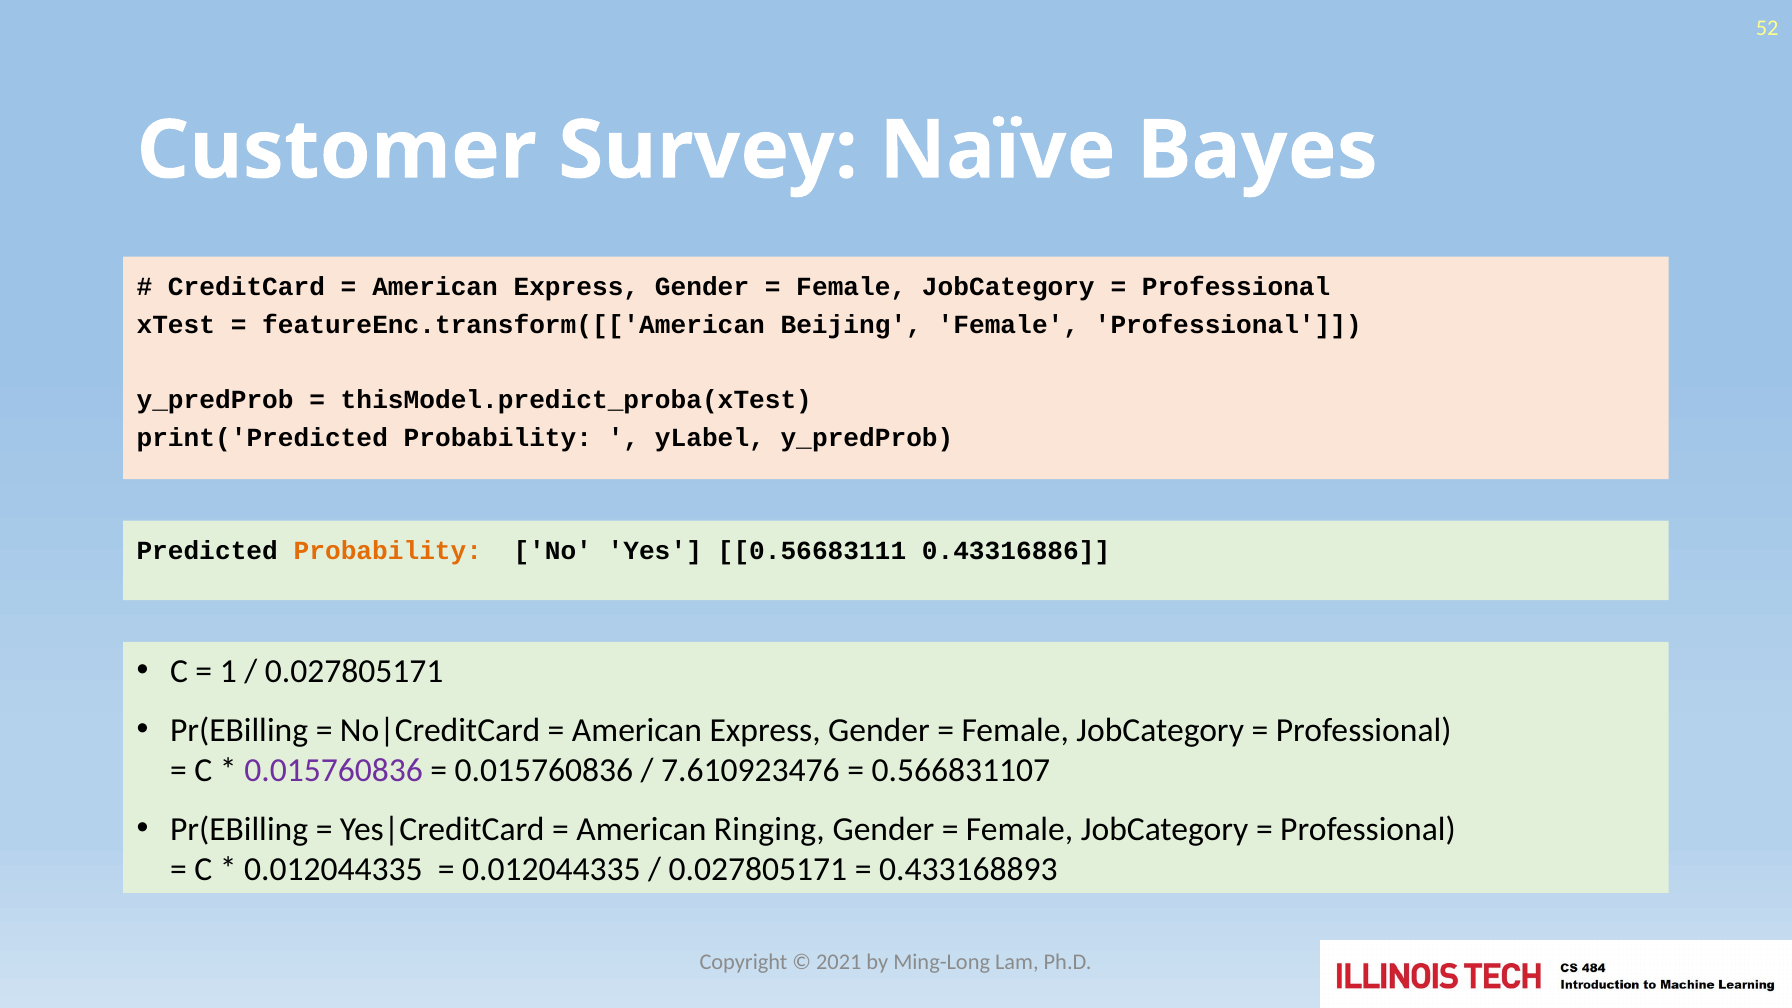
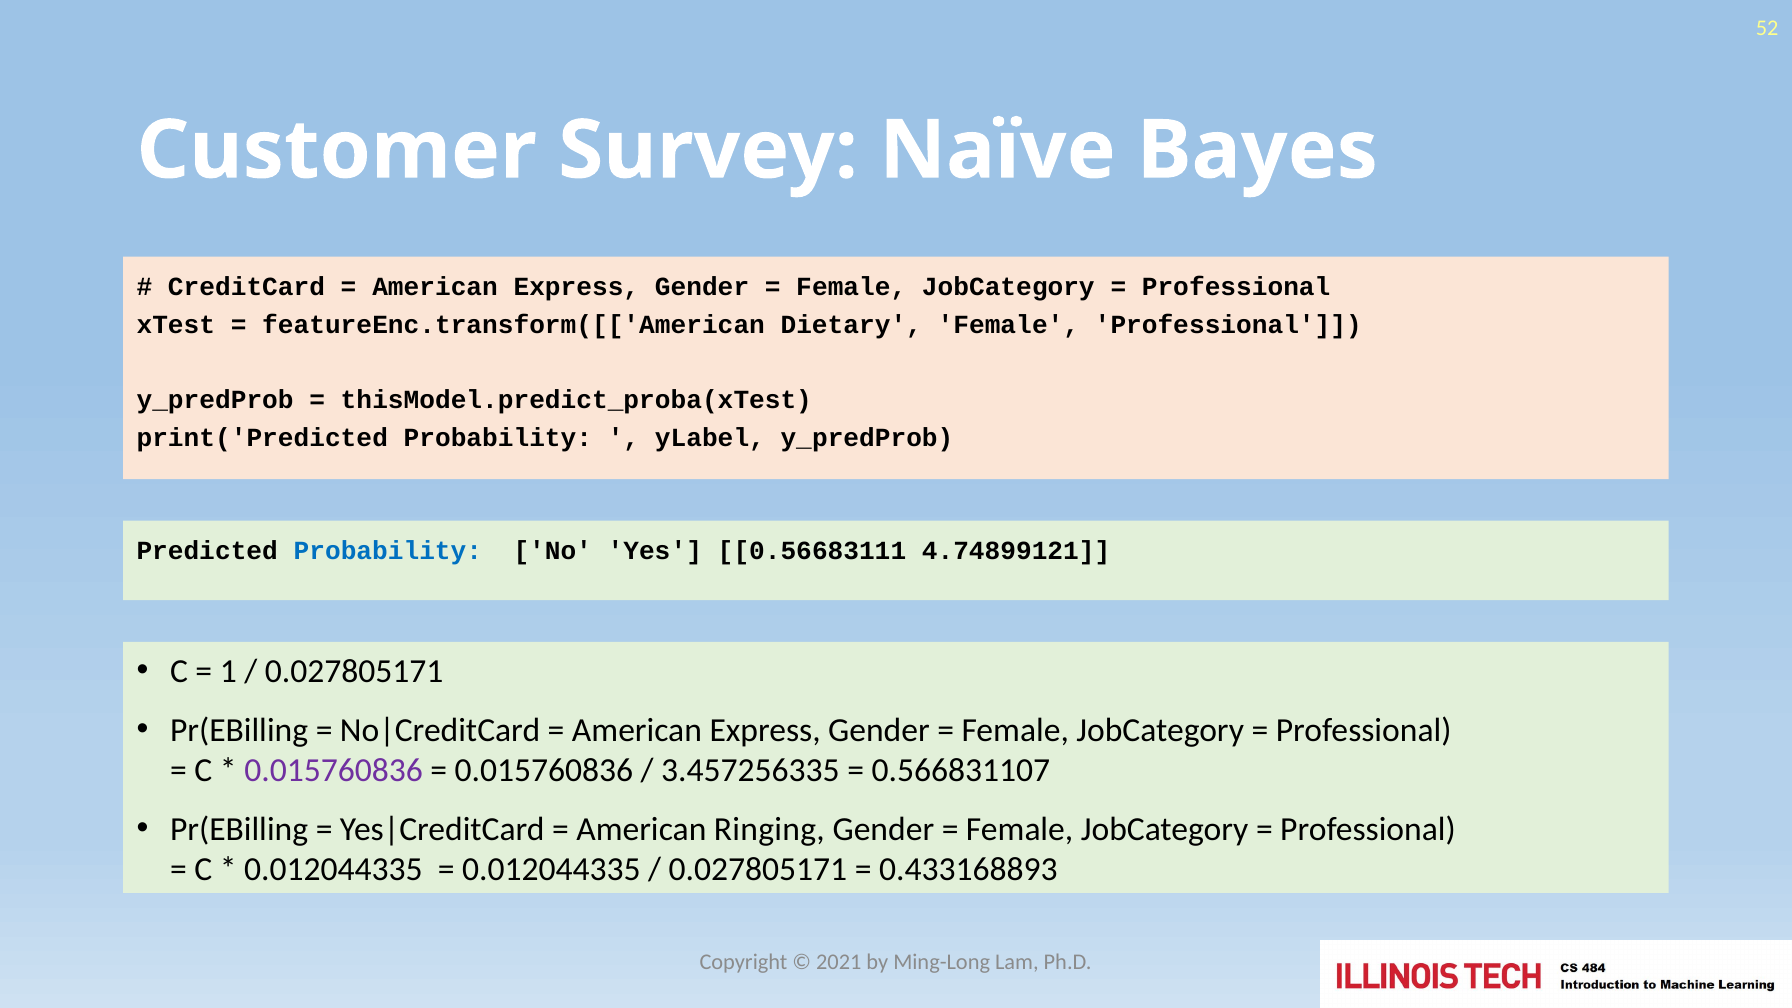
Beijing: Beijing -> Dietary
Probability at (388, 551) colour: orange -> blue
0.43316886: 0.43316886 -> 4.74899121
7.610923476: 7.610923476 -> 3.457256335
